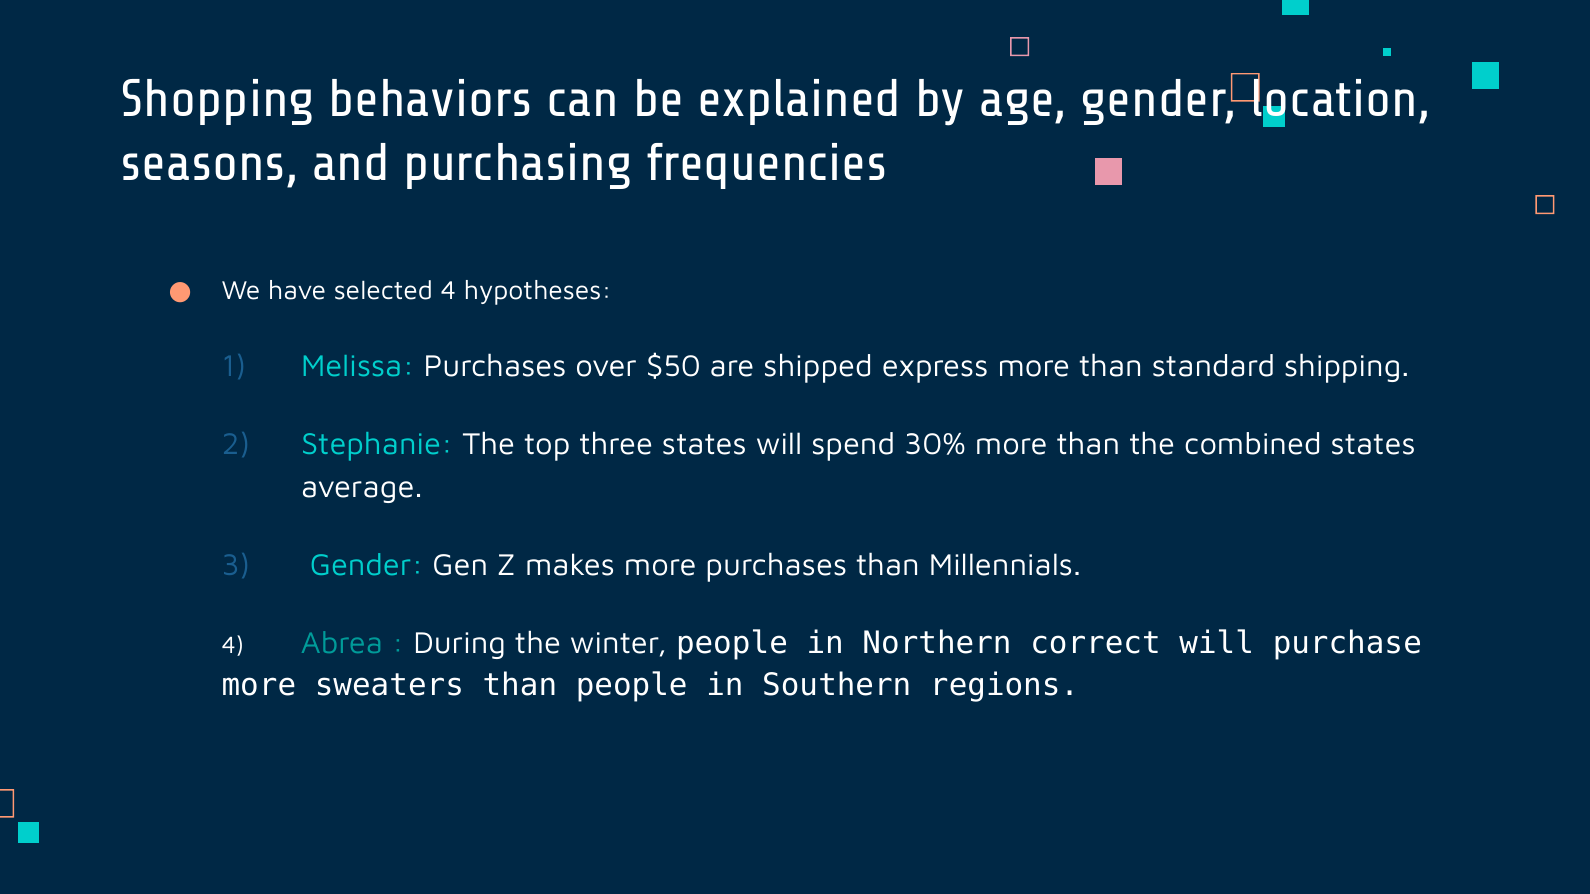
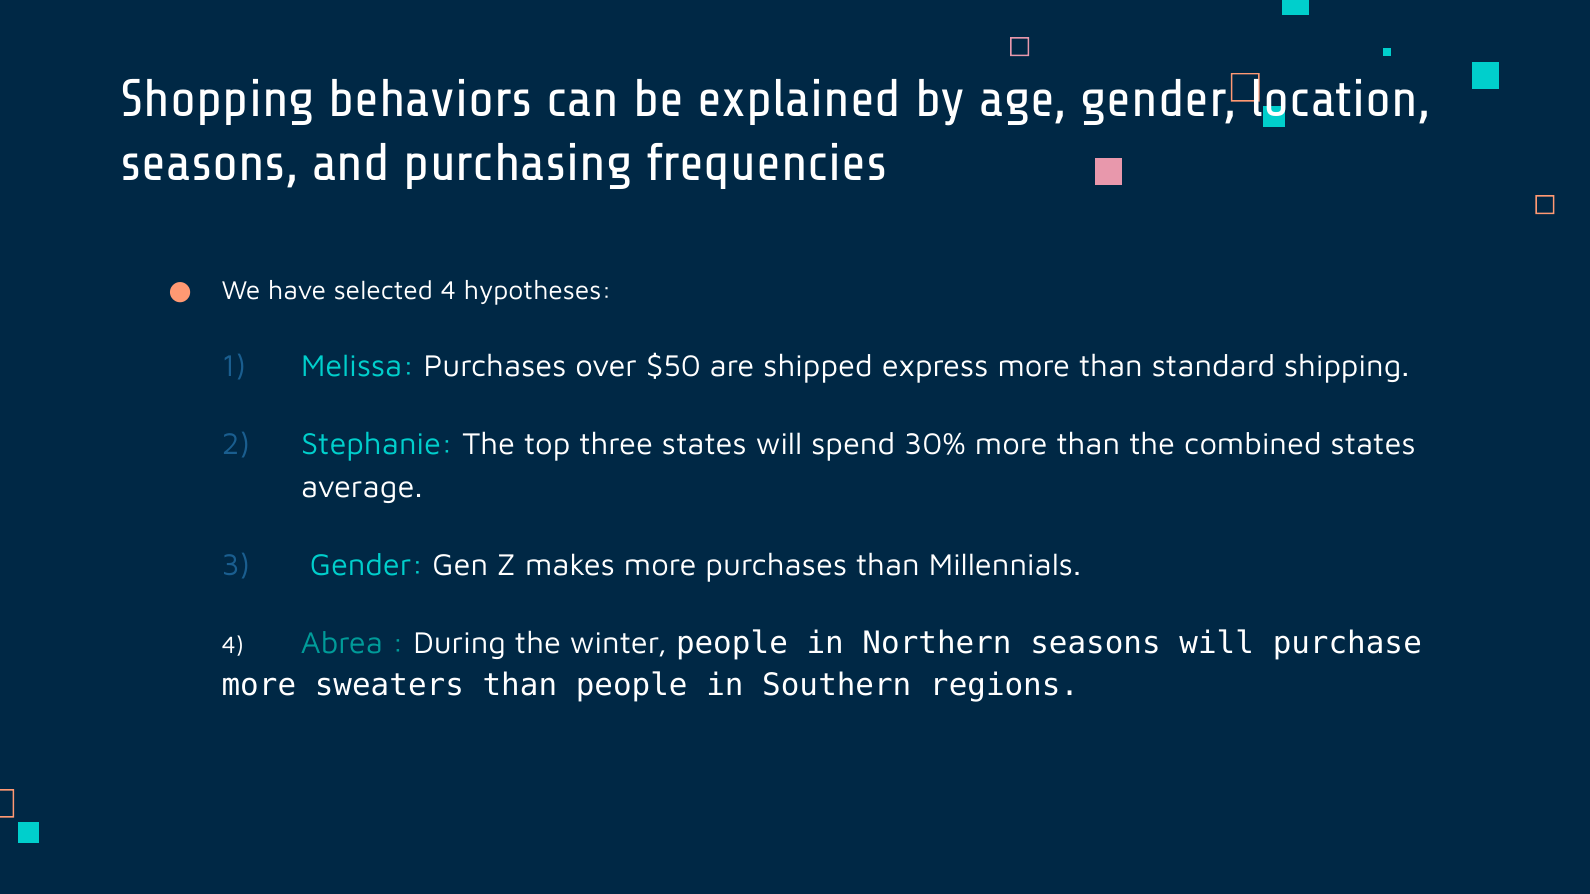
Northern correct: correct -> seasons
